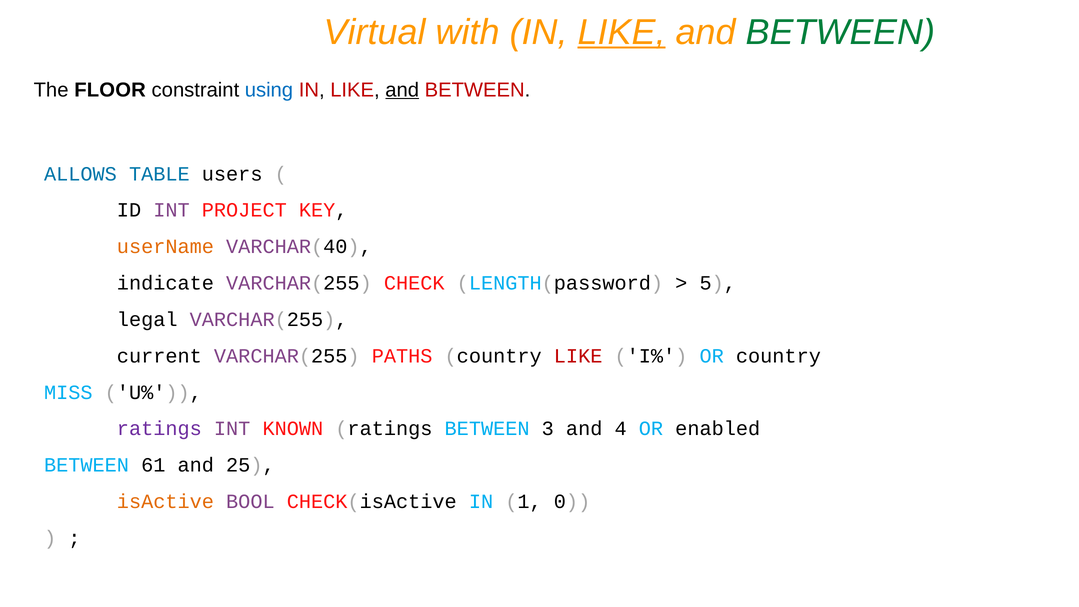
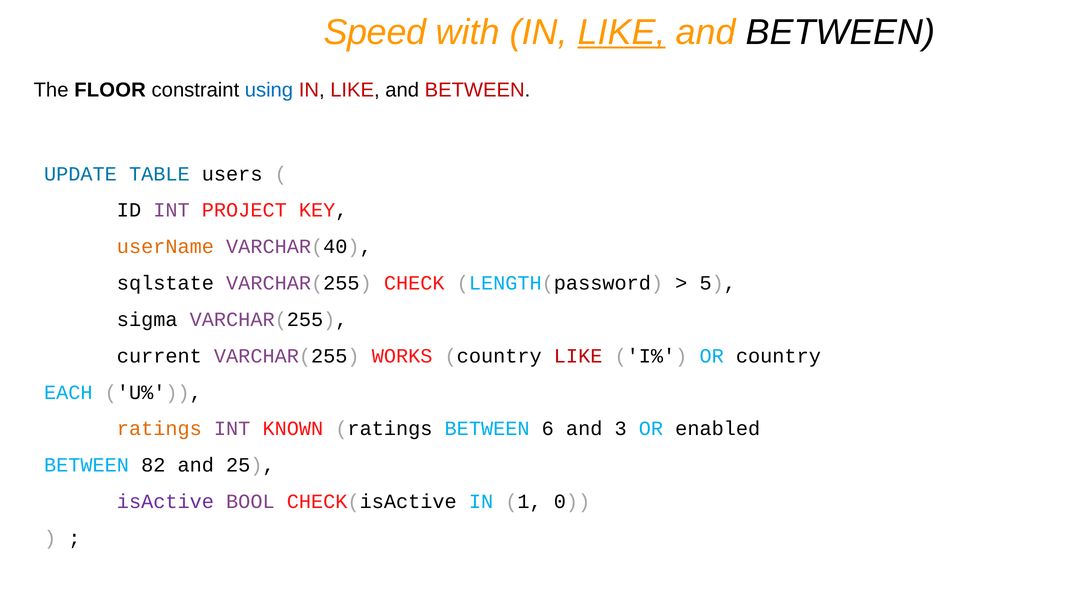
Virtual: Virtual -> Speed
BETWEEN at (841, 32) colour: green -> black
and at (402, 90) underline: present -> none
ALLOWS: ALLOWS -> UPDATE
indicate: indicate -> sqlstate
legal: legal -> sigma
PATHS: PATHS -> WORKS
MISS: MISS -> EACH
ratings at (159, 429) colour: purple -> orange
3: 3 -> 6
4: 4 -> 3
61: 61 -> 82
isActive colour: orange -> purple
